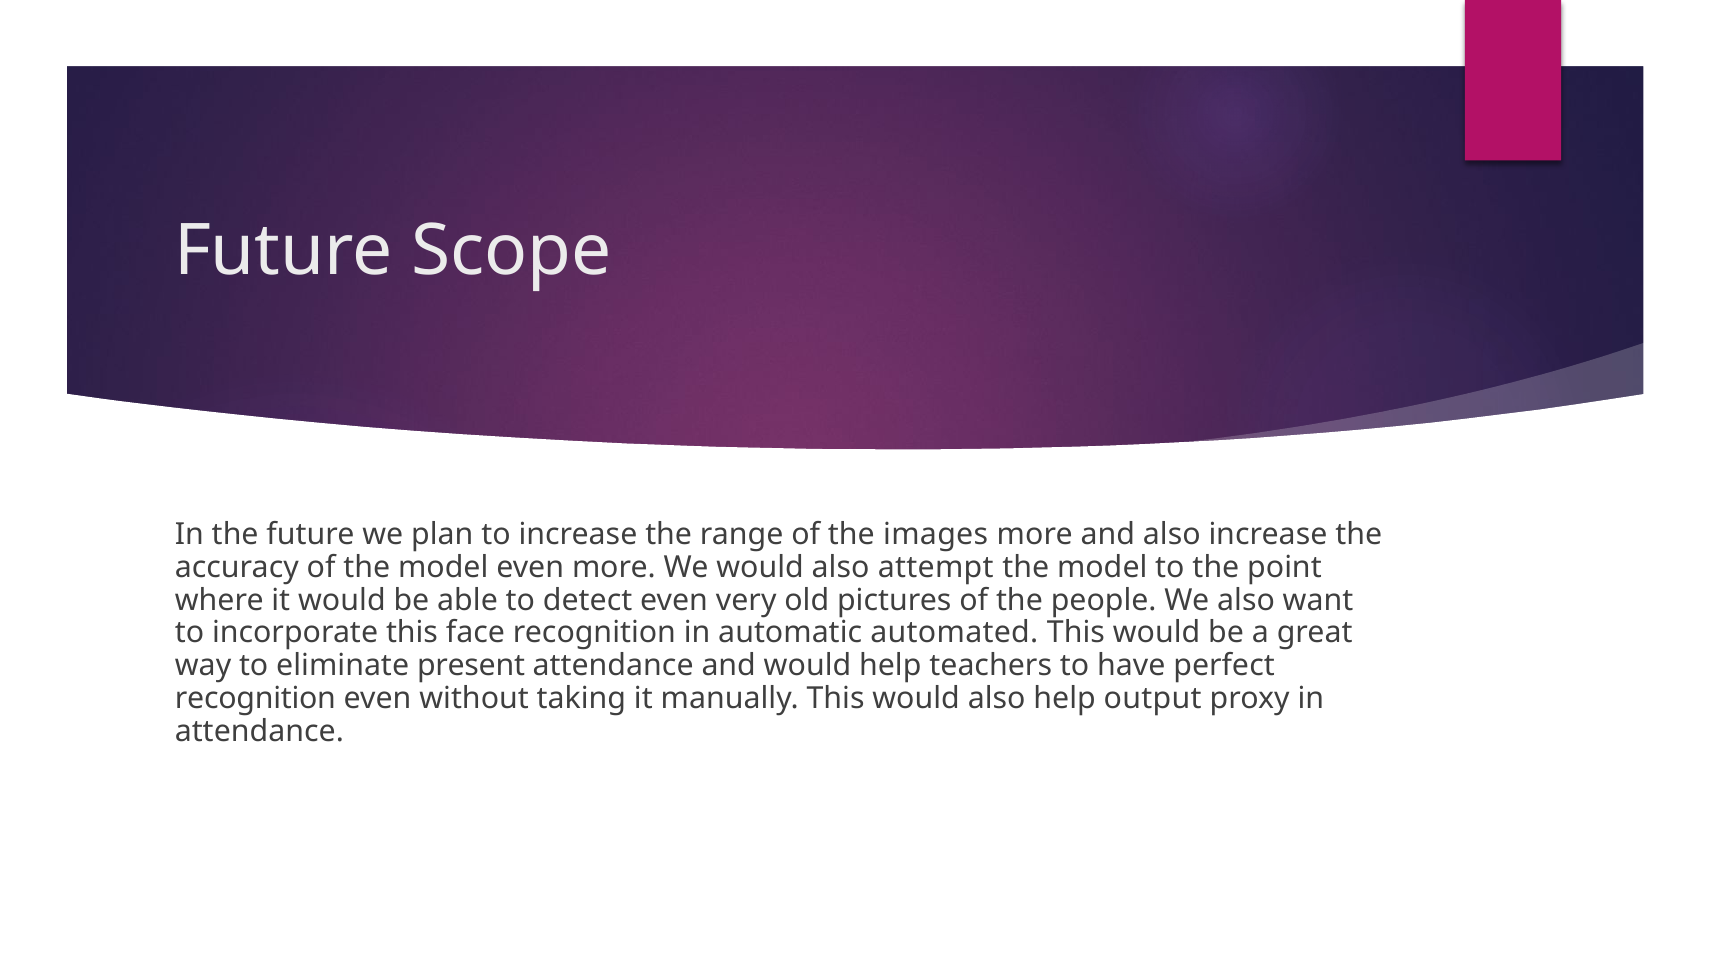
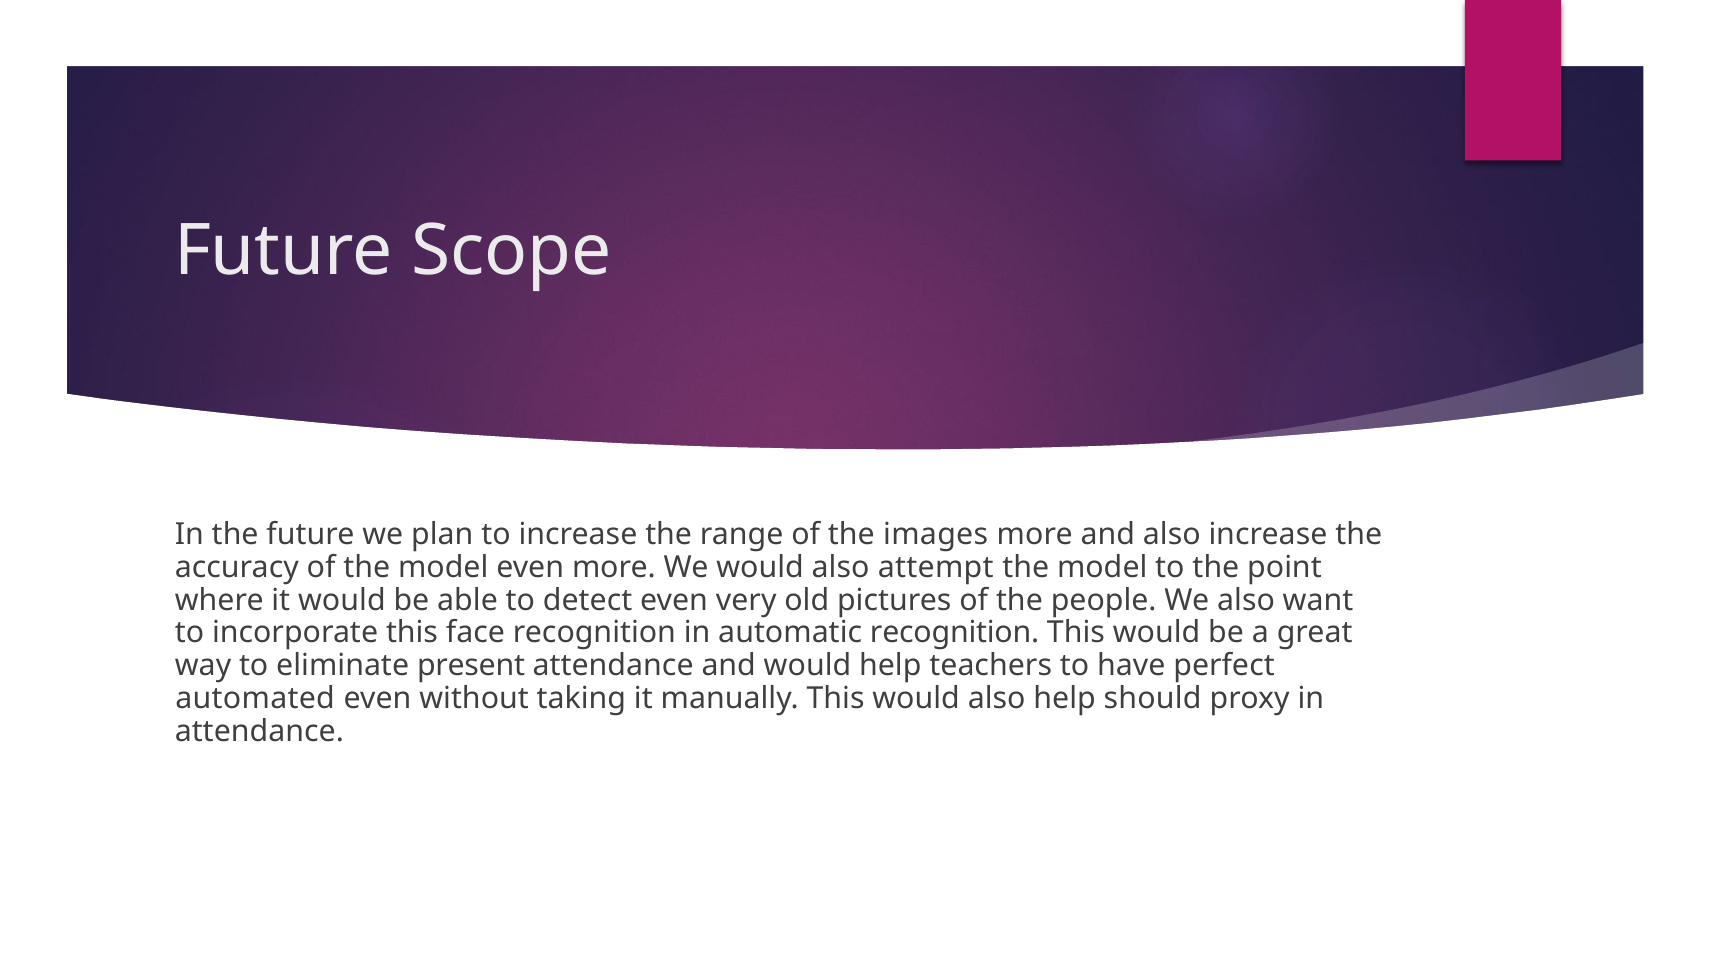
automatic automated: automated -> recognition
recognition at (255, 698): recognition -> automated
output: output -> should
